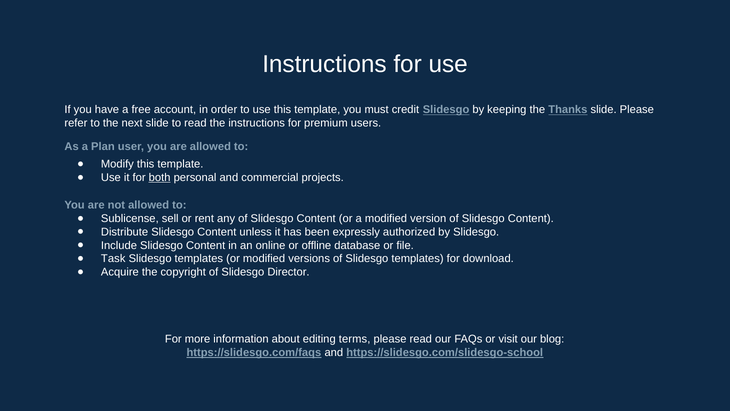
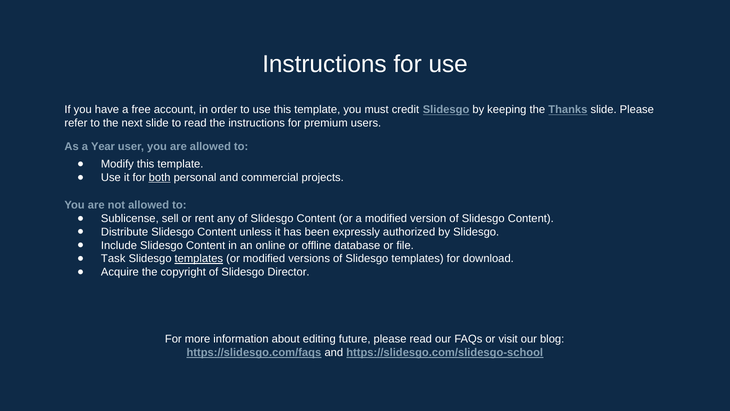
Plan: Plan -> Year
templates at (199, 259) underline: none -> present
terms: terms -> future
